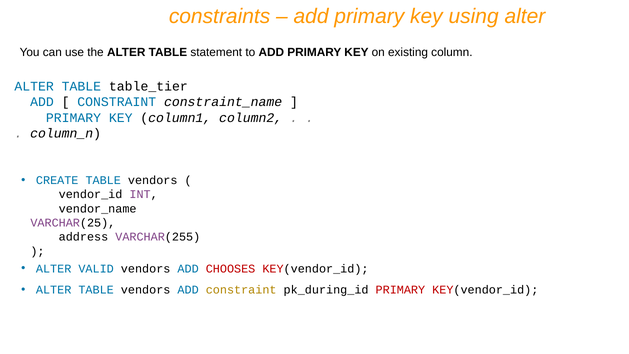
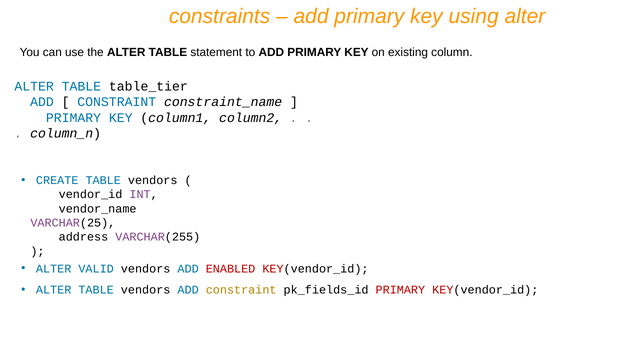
CHOOSES: CHOOSES -> ENABLED
pk_during_id: pk_during_id -> pk_fields_id
